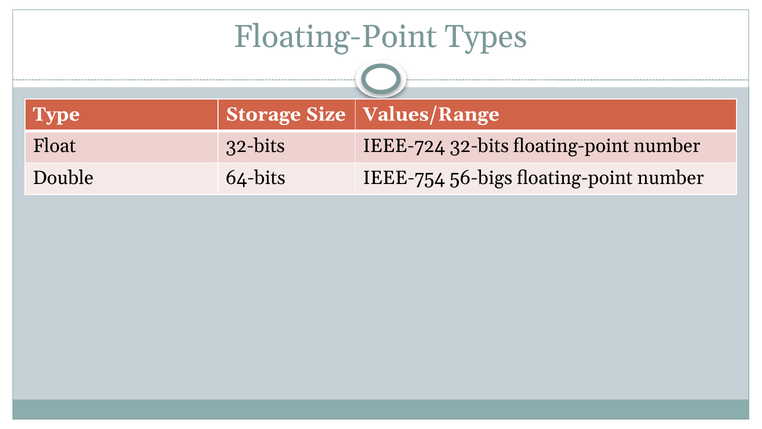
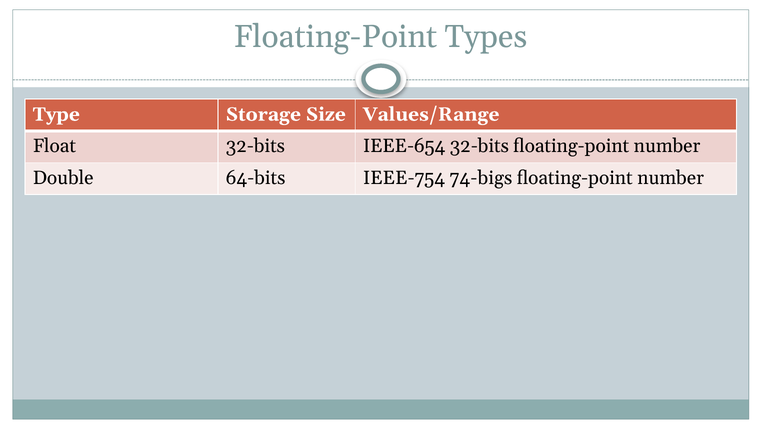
IEEE-724: IEEE-724 -> IEEE-654
56-bigs: 56-bigs -> 74-bigs
